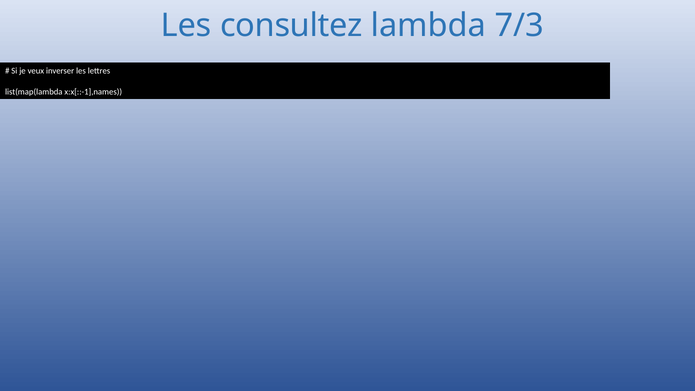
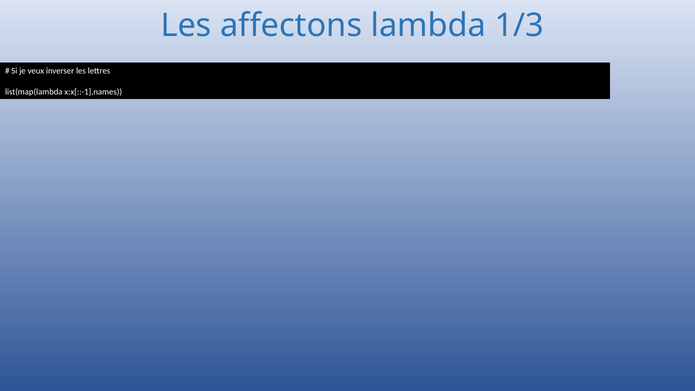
consultez: consultez -> affectons
7/3: 7/3 -> 1/3
